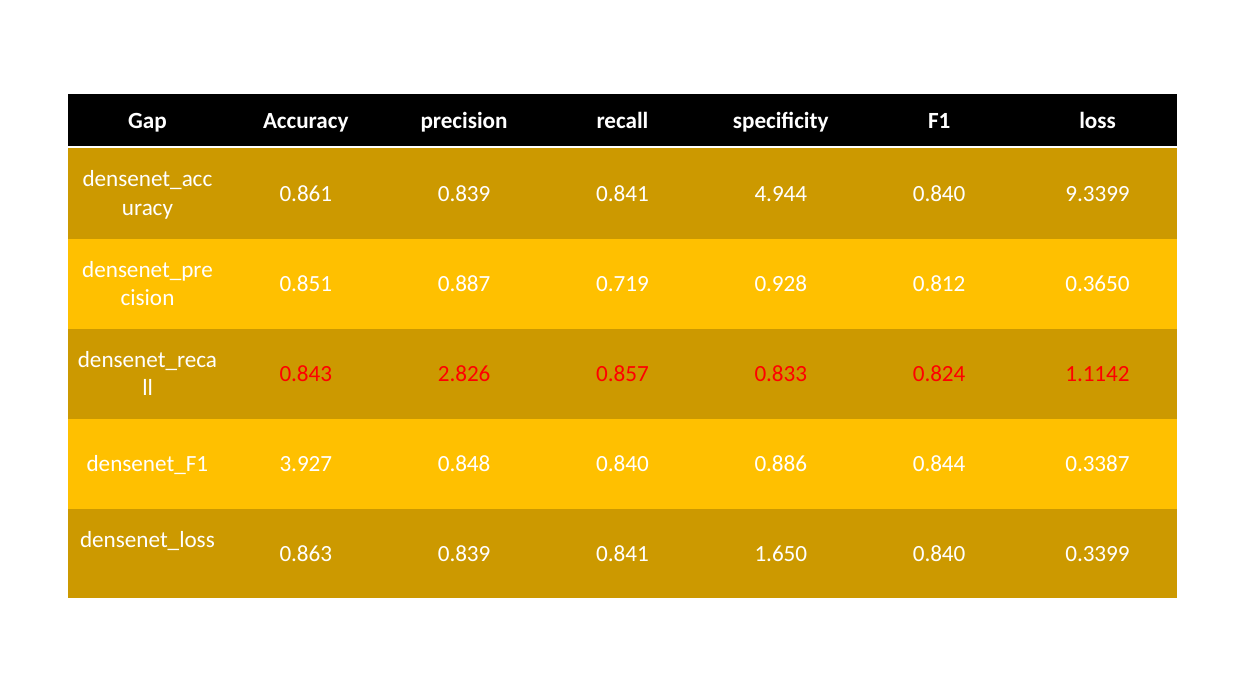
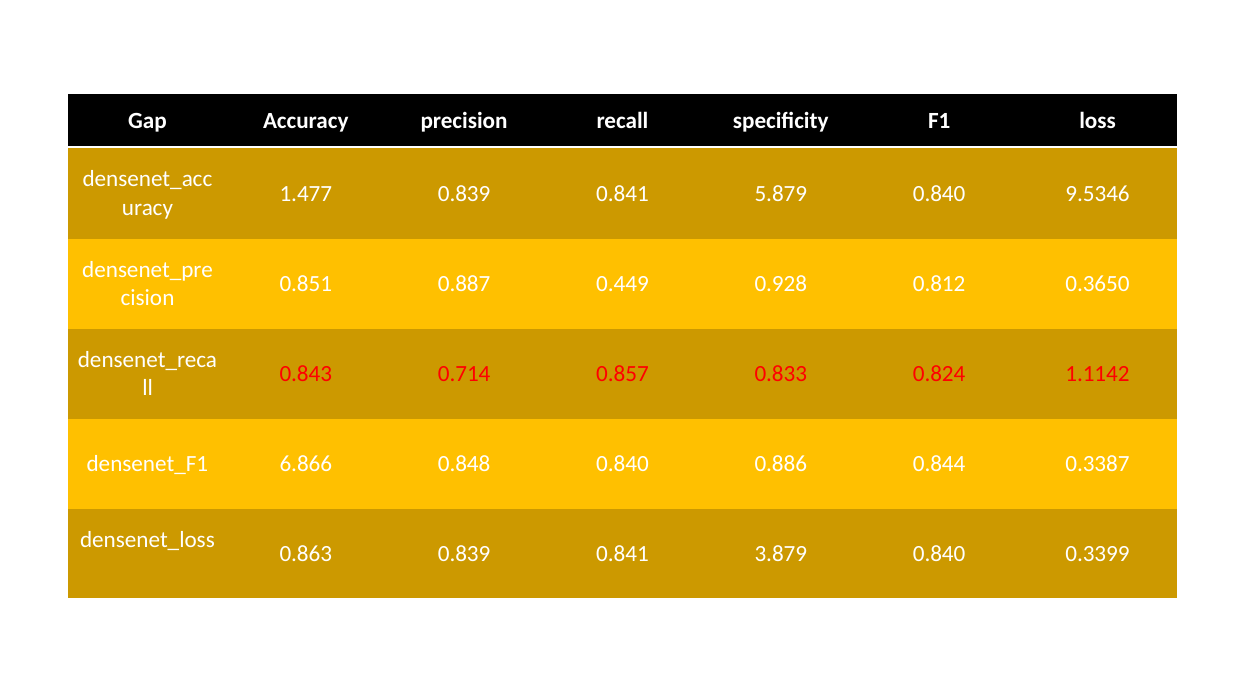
0.861: 0.861 -> 1.477
4.944: 4.944 -> 5.879
9.3399: 9.3399 -> 9.5346
0.719: 0.719 -> 0.449
2.826: 2.826 -> 0.714
3.927: 3.927 -> 6.866
1.650: 1.650 -> 3.879
